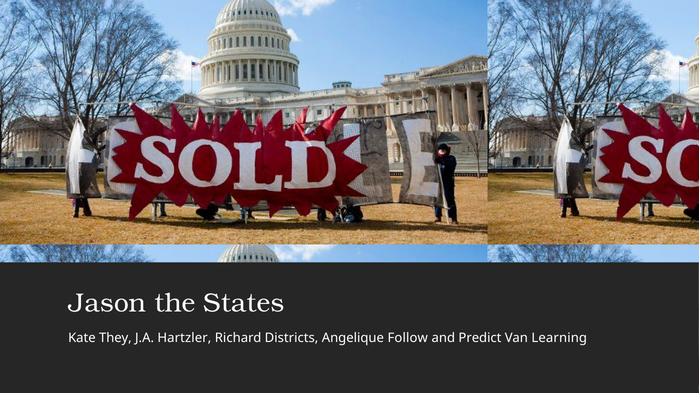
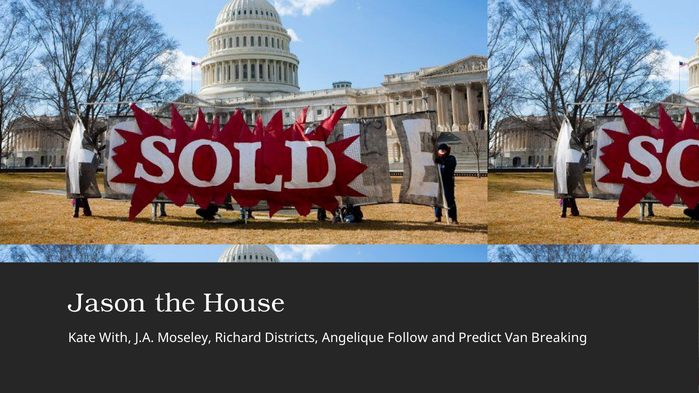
States: States -> House
They: They -> With
Hartzler: Hartzler -> Moseley
Learning: Learning -> Breaking
